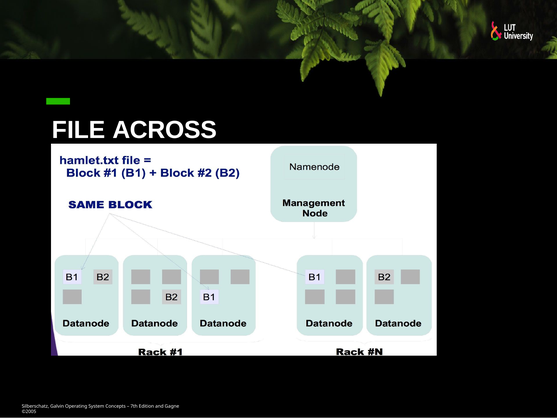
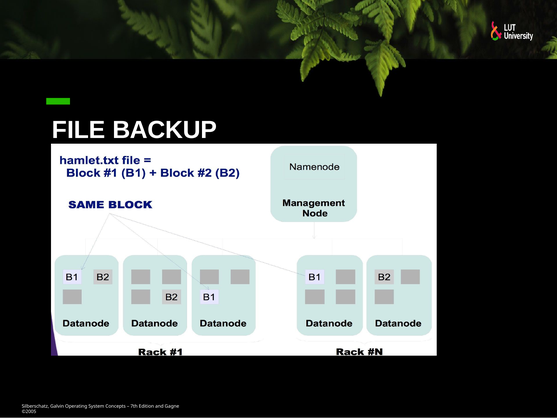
ACROSS: ACROSS -> BACKUP
